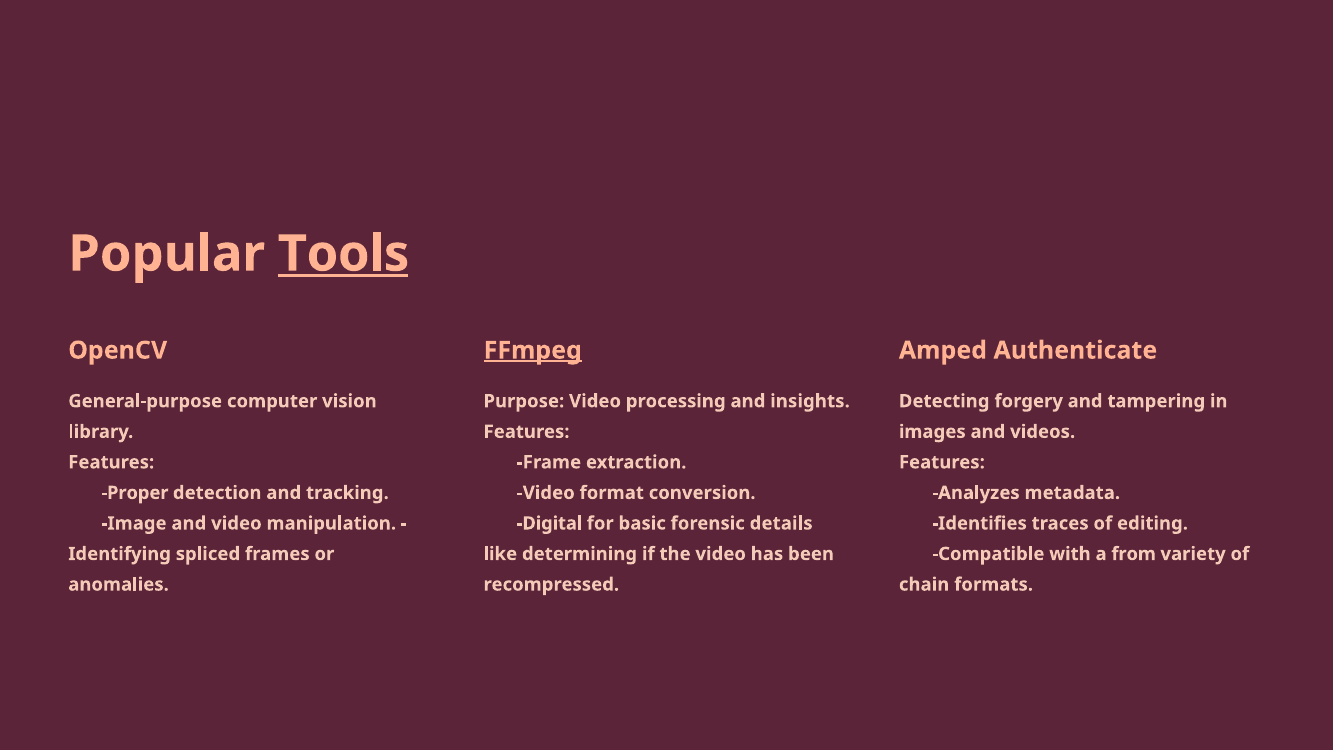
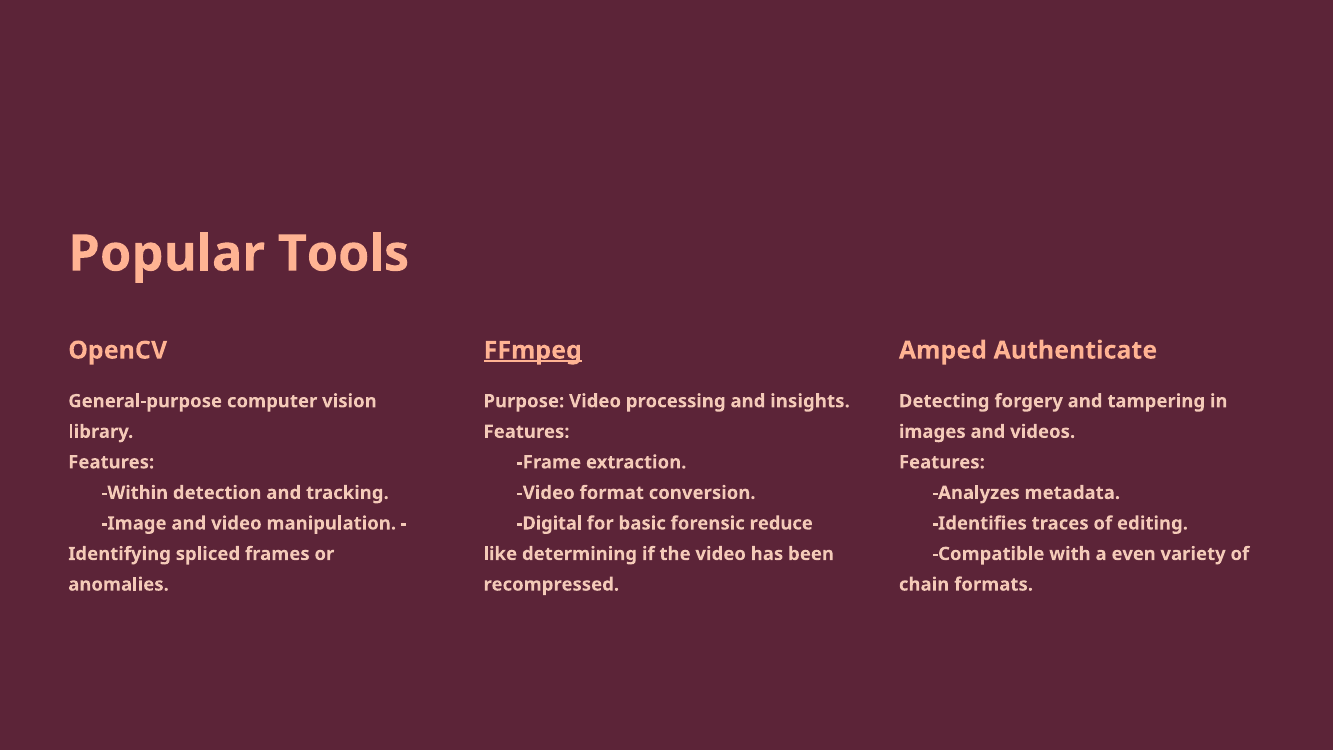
Tools underline: present -> none
Proper: Proper -> Within
details: details -> reduce
from: from -> even
